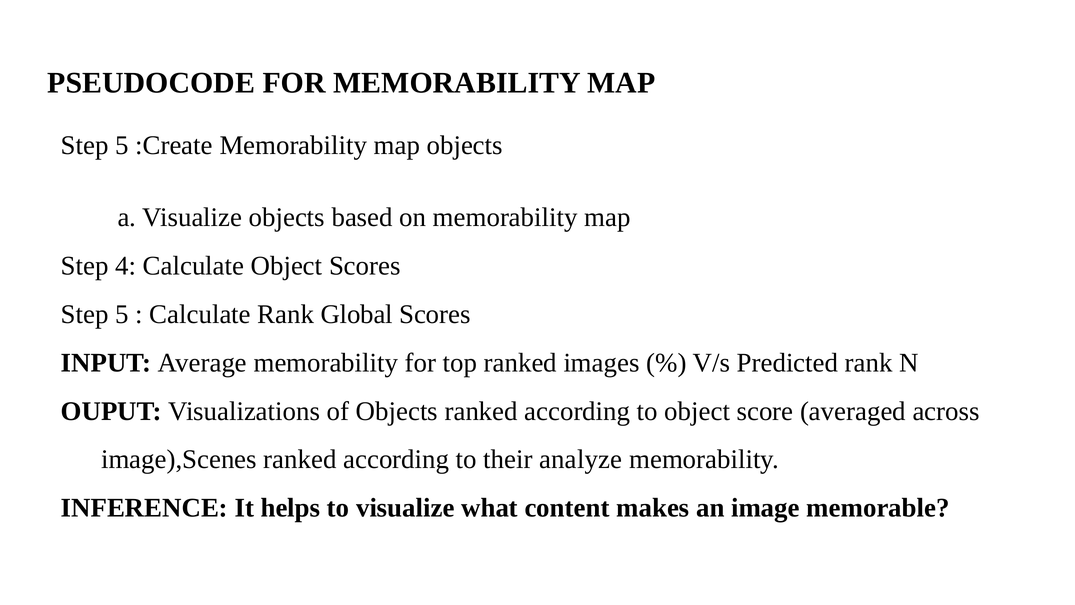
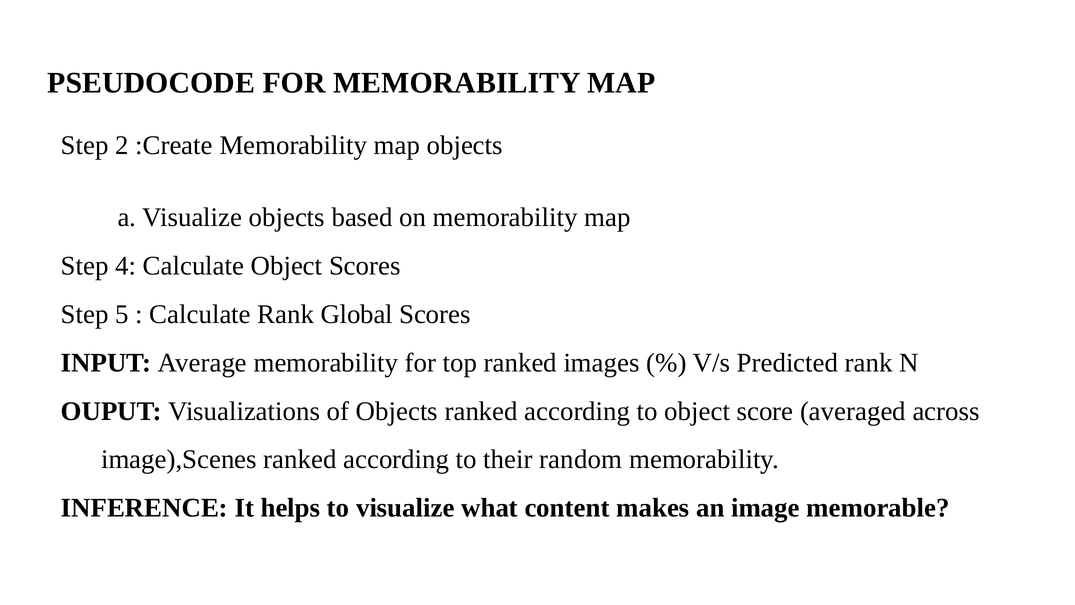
5 at (122, 145): 5 -> 2
analyze: analyze -> random
